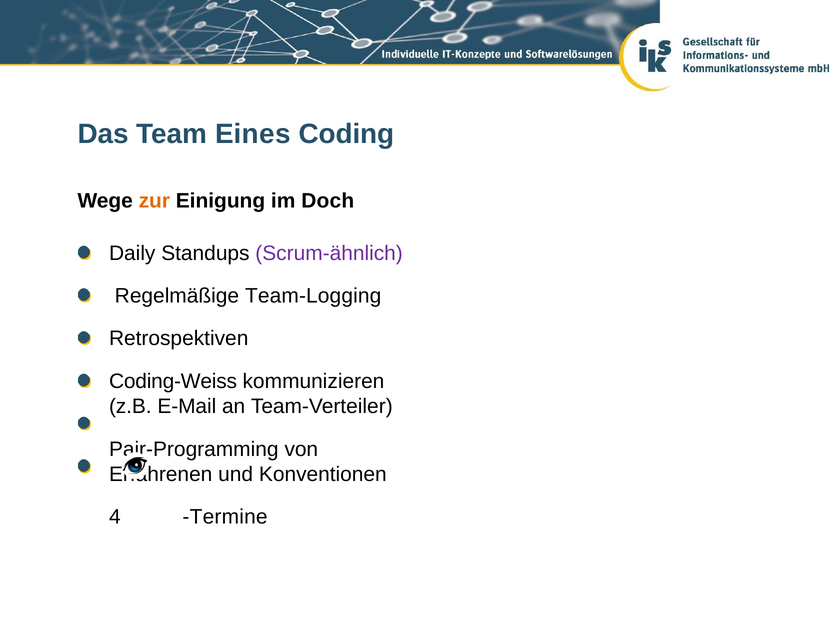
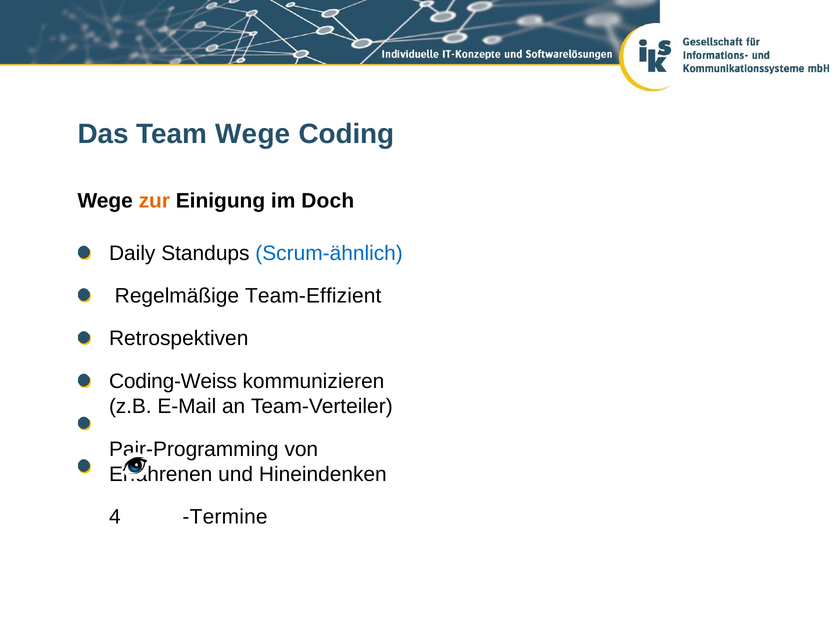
Team Eines: Eines -> Wege
Scrum-ähnlich colour: purple -> blue
Team-Logging: Team-Logging -> Team-Effizient
Konventionen: Konventionen -> Hineindenken
